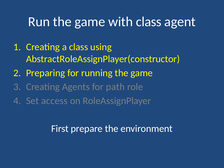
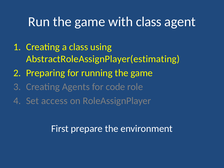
AbstractRoleAssignPlayer(constructor: AbstractRoleAssignPlayer(constructor -> AbstractRoleAssignPlayer(estimating
path: path -> code
